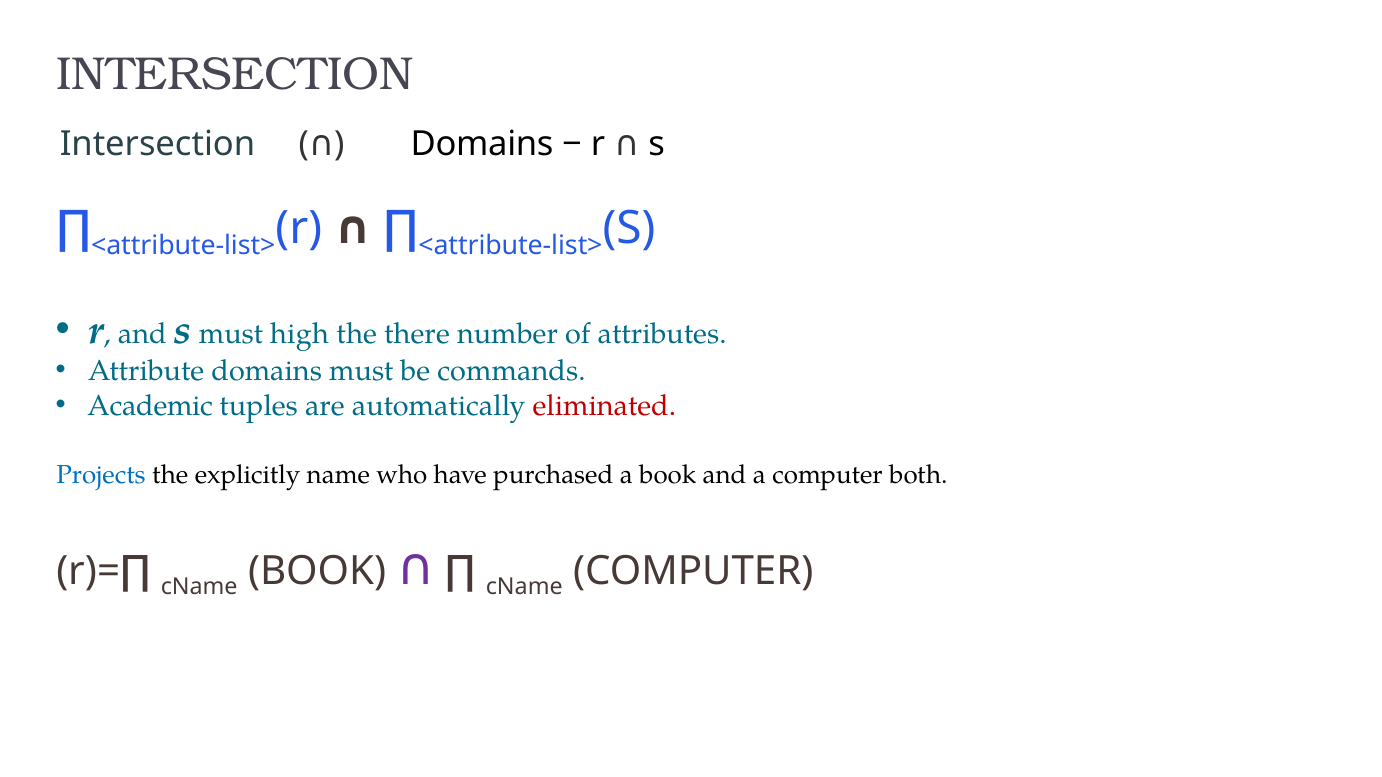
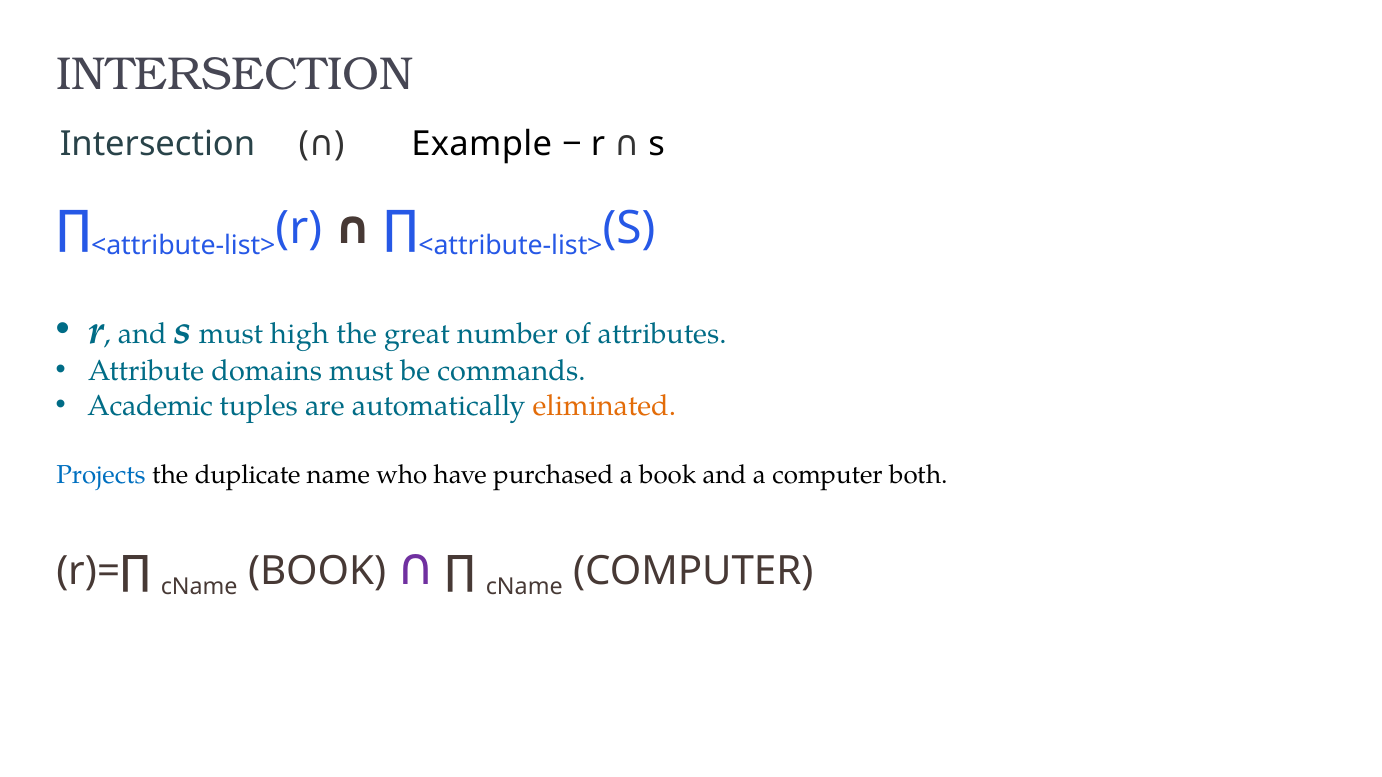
Intersection Domains: Domains -> Example
there: there -> great
eliminated colour: red -> orange
explicitly: explicitly -> duplicate
